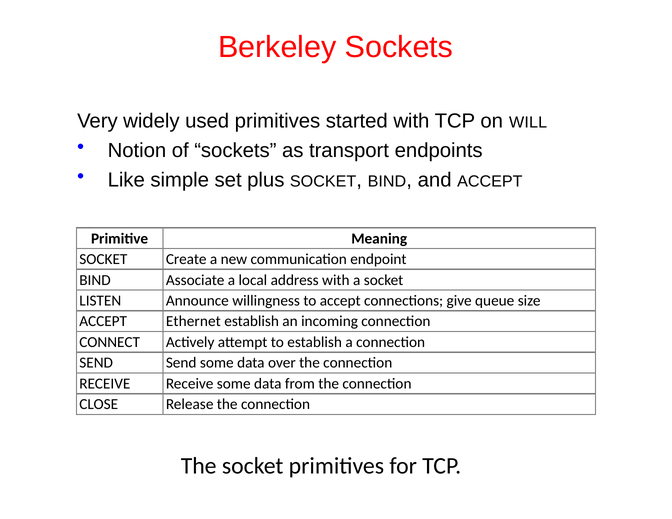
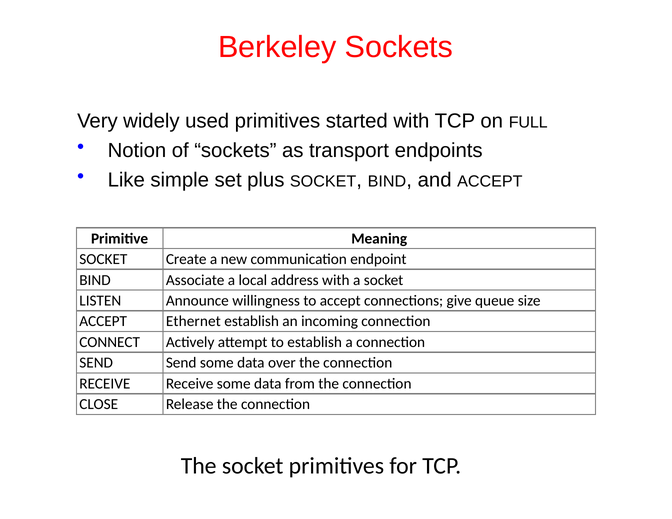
WILL: WILL -> FULL
